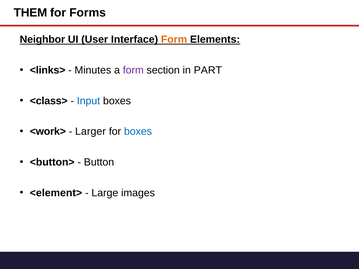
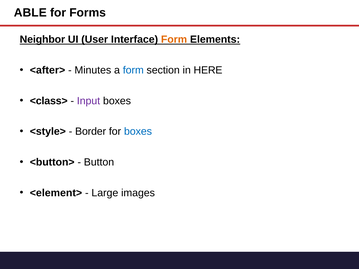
THEM: THEM -> ABLE
<links>: <links> -> <after>
form at (133, 70) colour: purple -> blue
PART: PART -> HERE
Input colour: blue -> purple
<work>: <work> -> <style>
Larger: Larger -> Border
